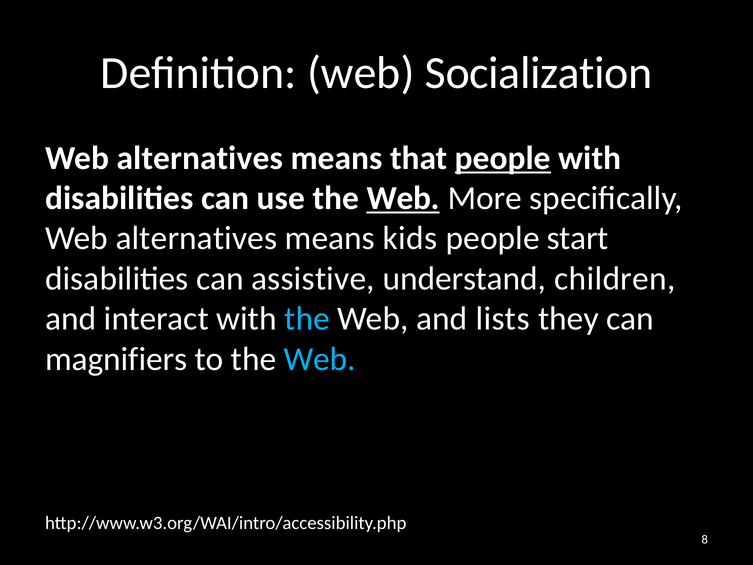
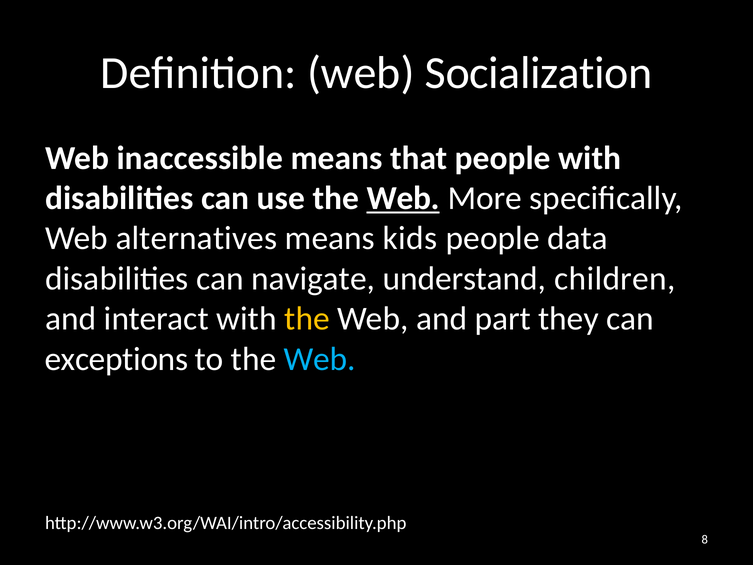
alternatives at (200, 158): alternatives -> inaccessible
people at (503, 158) underline: present -> none
start: start -> data
assistive: assistive -> navigate
the at (307, 319) colour: light blue -> yellow
lists: lists -> part
magnifiers: magnifiers -> exceptions
